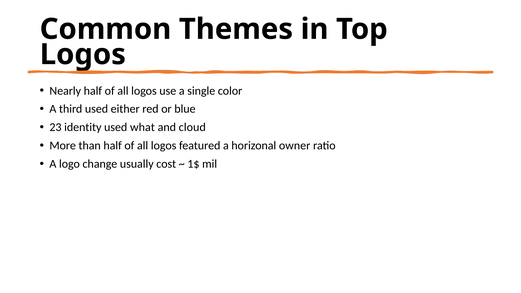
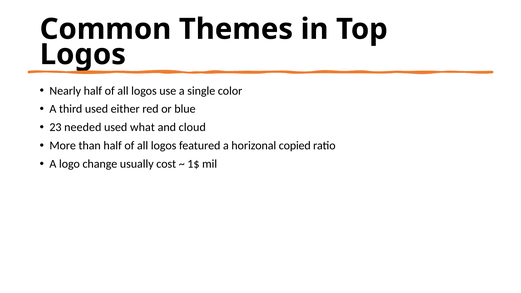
identity: identity -> needed
owner: owner -> copied
